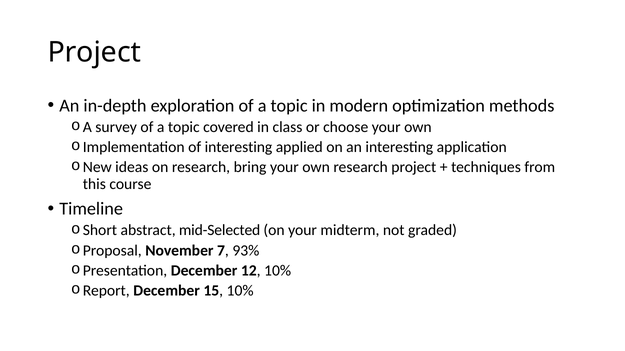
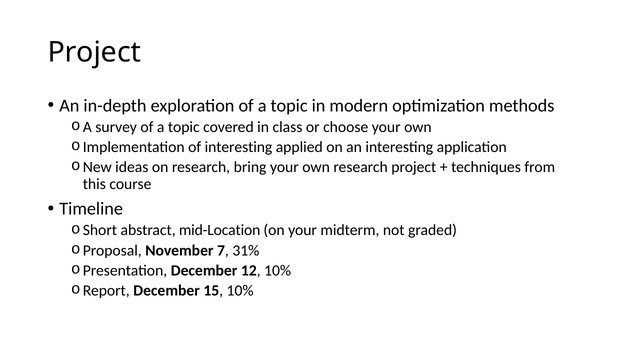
mid-Selected: mid-Selected -> mid-Location
93%: 93% -> 31%
